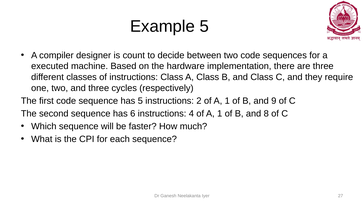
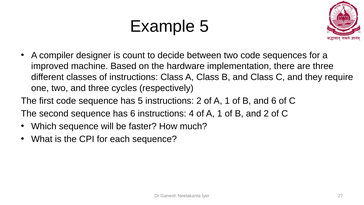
executed: executed -> improved
and 9: 9 -> 6
and 8: 8 -> 2
